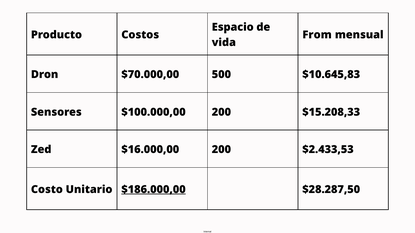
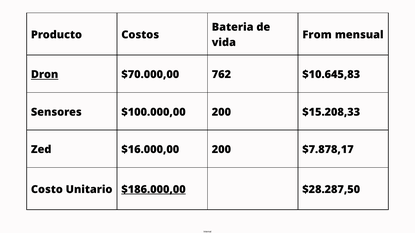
Espacio: Espacio -> Bateria
Dron underline: none -> present
500: 500 -> 762
$2.433,53: $2.433,53 -> $7.878,17
